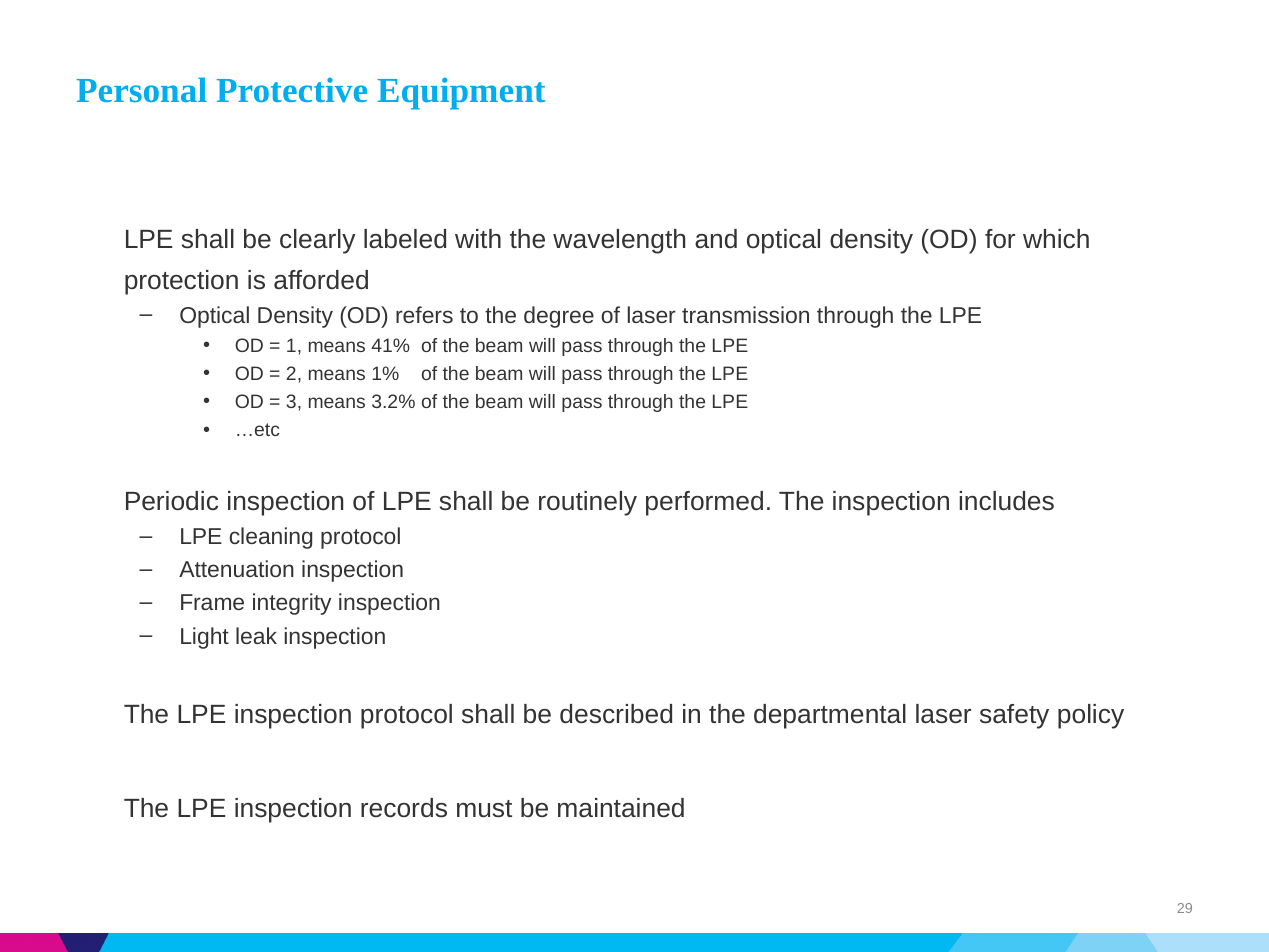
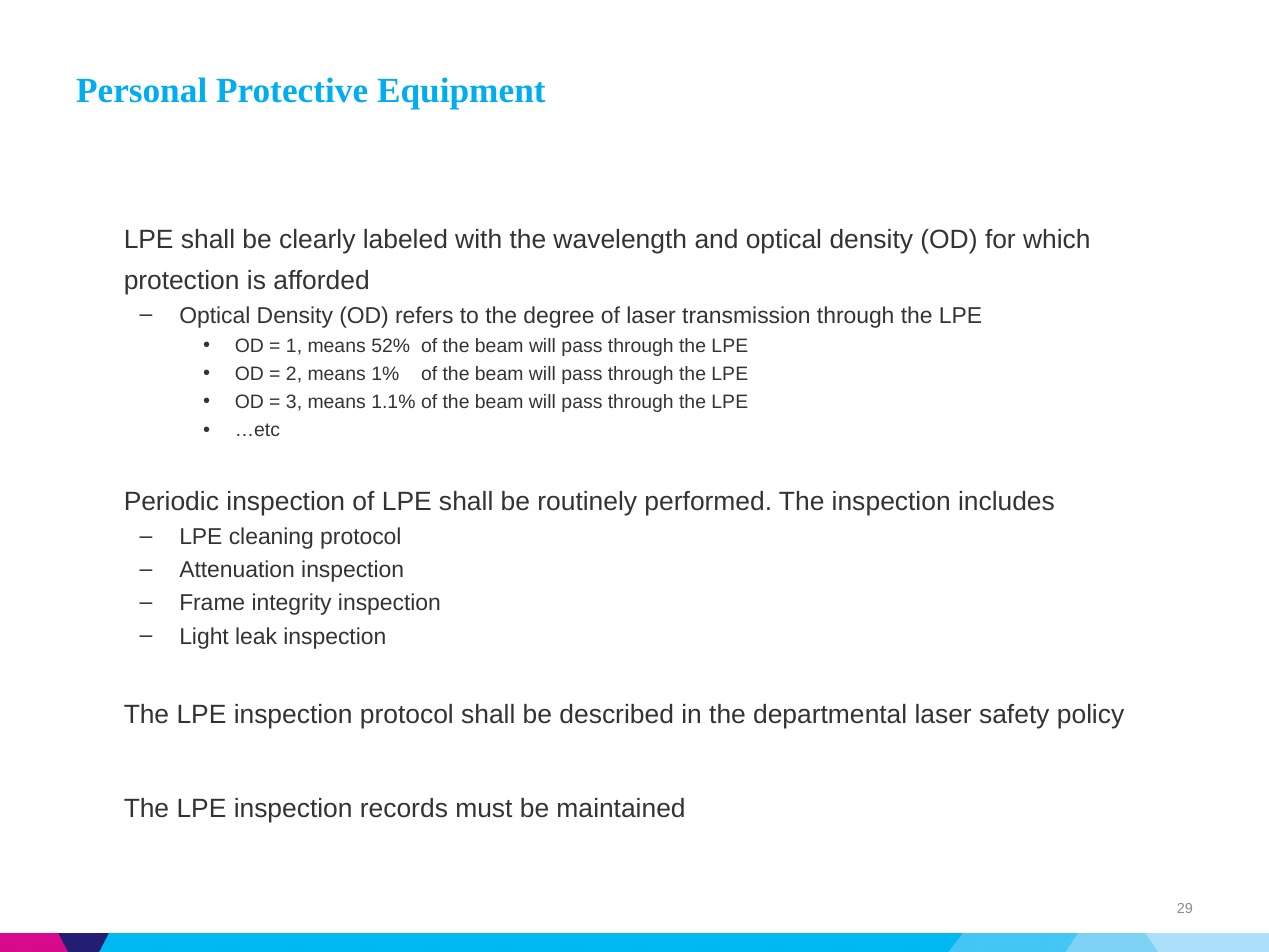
41%: 41% -> 52%
3.2%: 3.2% -> 1.1%
